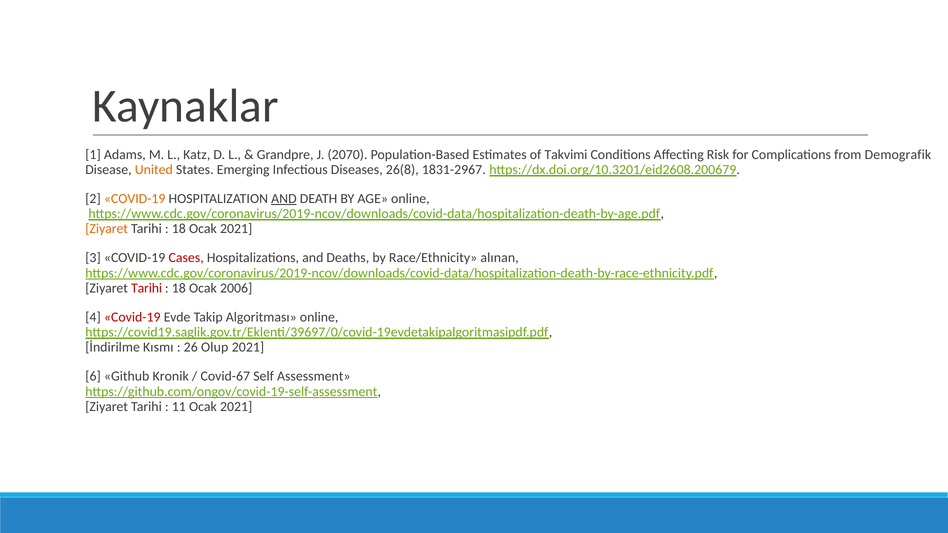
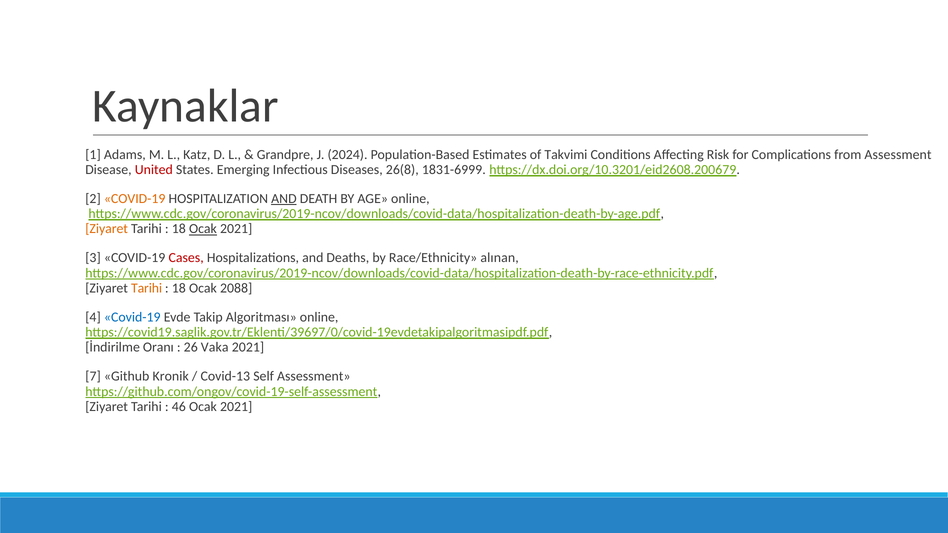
2070: 2070 -> 2024
from Demografik: Demografik -> Assessment
United colour: orange -> red
1831-2967: 1831-2967 -> 1831-6999
Ocak at (203, 229) underline: none -> present
Tarihi at (147, 288) colour: red -> orange
2006: 2006 -> 2088
Covid-19 at (132, 317) colour: red -> blue
Kısmı: Kısmı -> Oranı
Olup: Olup -> Vaka
6: 6 -> 7
Covid-67: Covid-67 -> Covid-13
11: 11 -> 46
